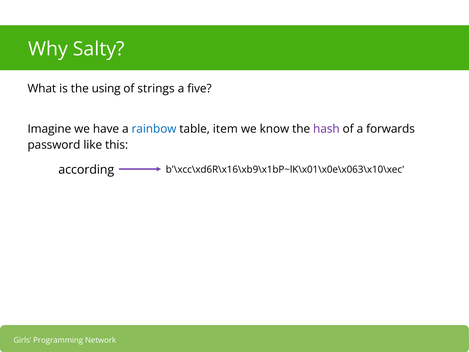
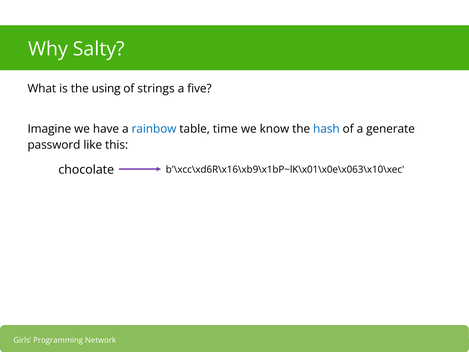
item: item -> time
hash colour: purple -> blue
forwards: forwards -> generate
according: according -> chocolate
